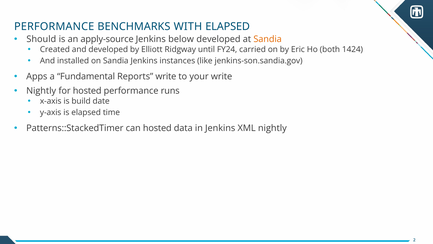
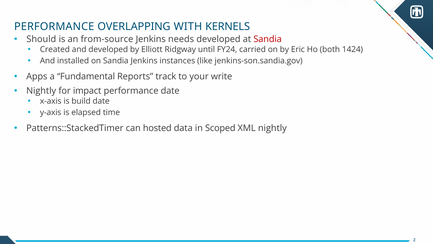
BENCHMARKS: BENCHMARKS -> OVERLAPPING
WITH ELAPSED: ELAPSED -> KERNELS
apply-source: apply-source -> from-source
below: below -> needs
Sandia at (268, 39) colour: orange -> red
Reports write: write -> track
for hosted: hosted -> impact
performance runs: runs -> date
in Jenkins: Jenkins -> Scoped
